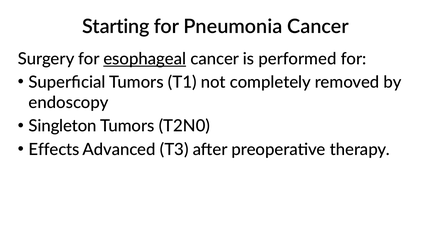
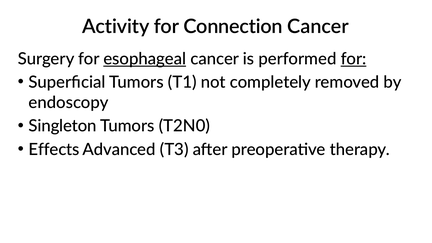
Starting: Starting -> Activity
Pneumonia: Pneumonia -> Connection
for at (354, 59) underline: none -> present
